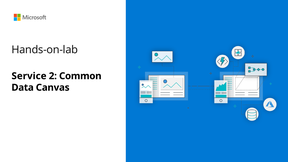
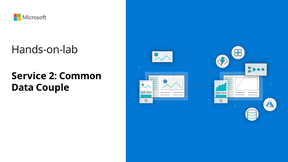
Canvas: Canvas -> Couple
